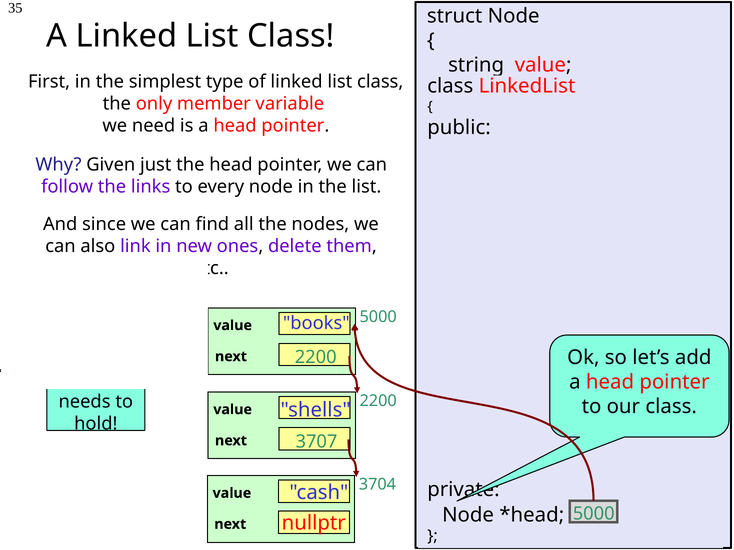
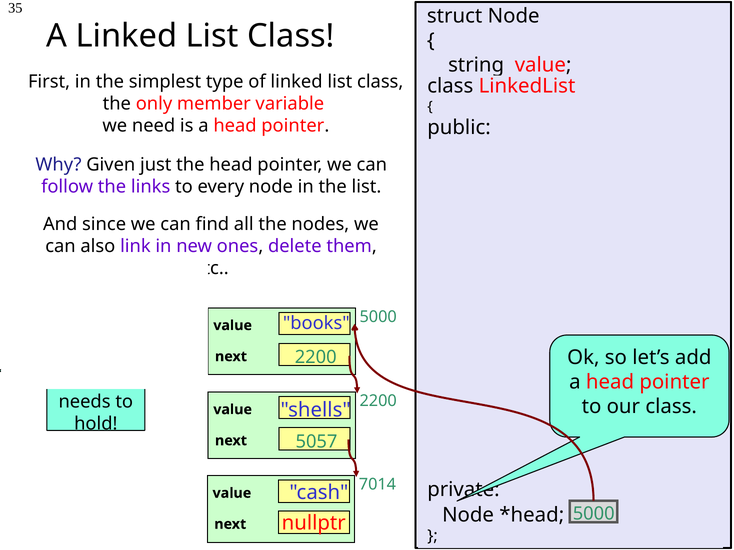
3707: 3707 -> 5057
3704: 3704 -> 7014
